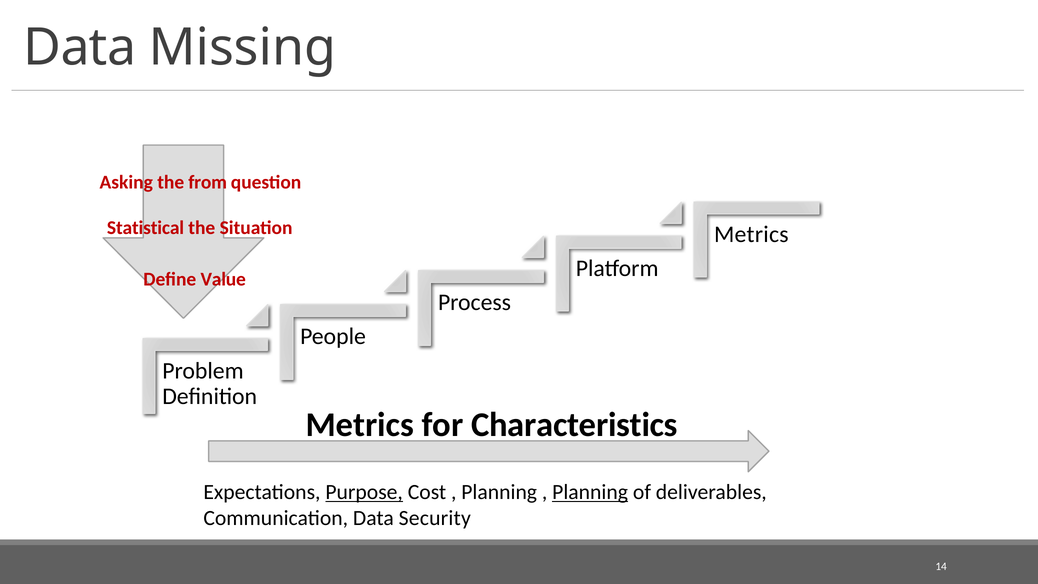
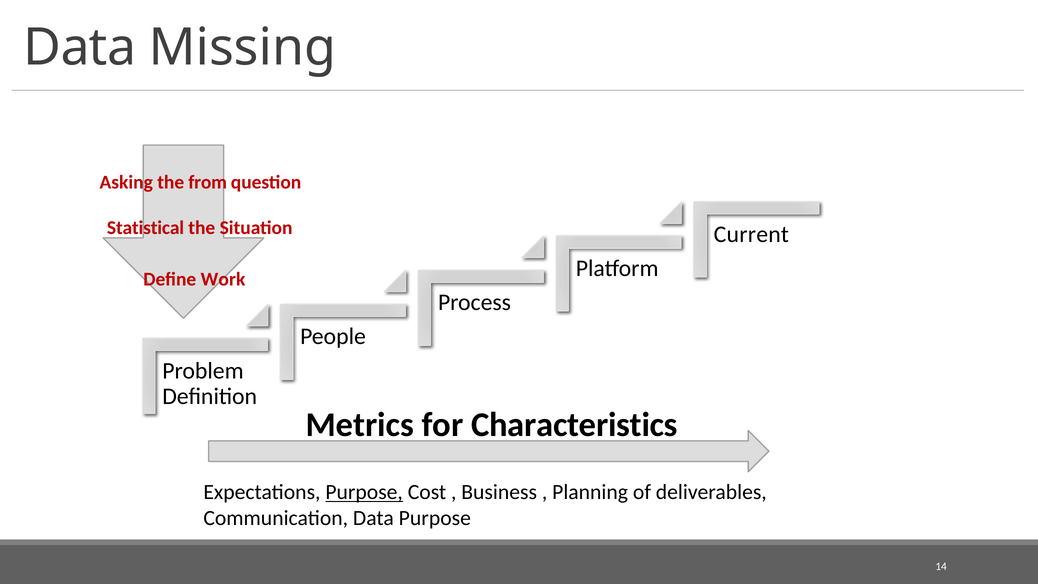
Metrics at (751, 234): Metrics -> Current
Value: Value -> Work
Planning at (499, 492): Planning -> Business
Planning at (590, 492) underline: present -> none
Data Security: Security -> Purpose
